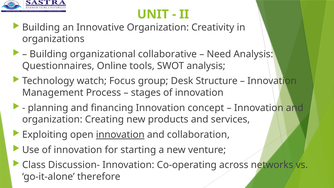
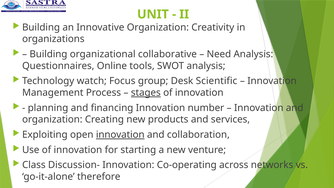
Structure: Structure -> Scientific
stages underline: none -> present
concept: concept -> number
